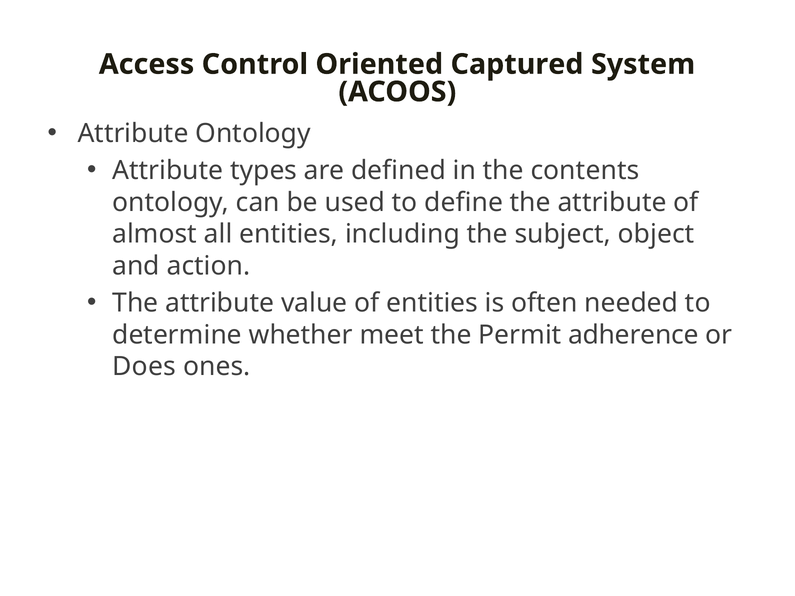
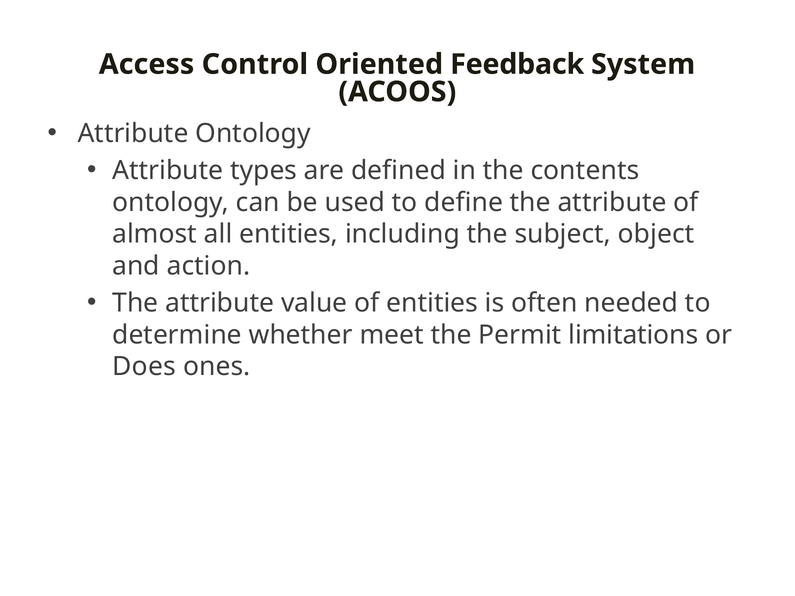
Captured: Captured -> Feedback
adherence: adherence -> limitations
